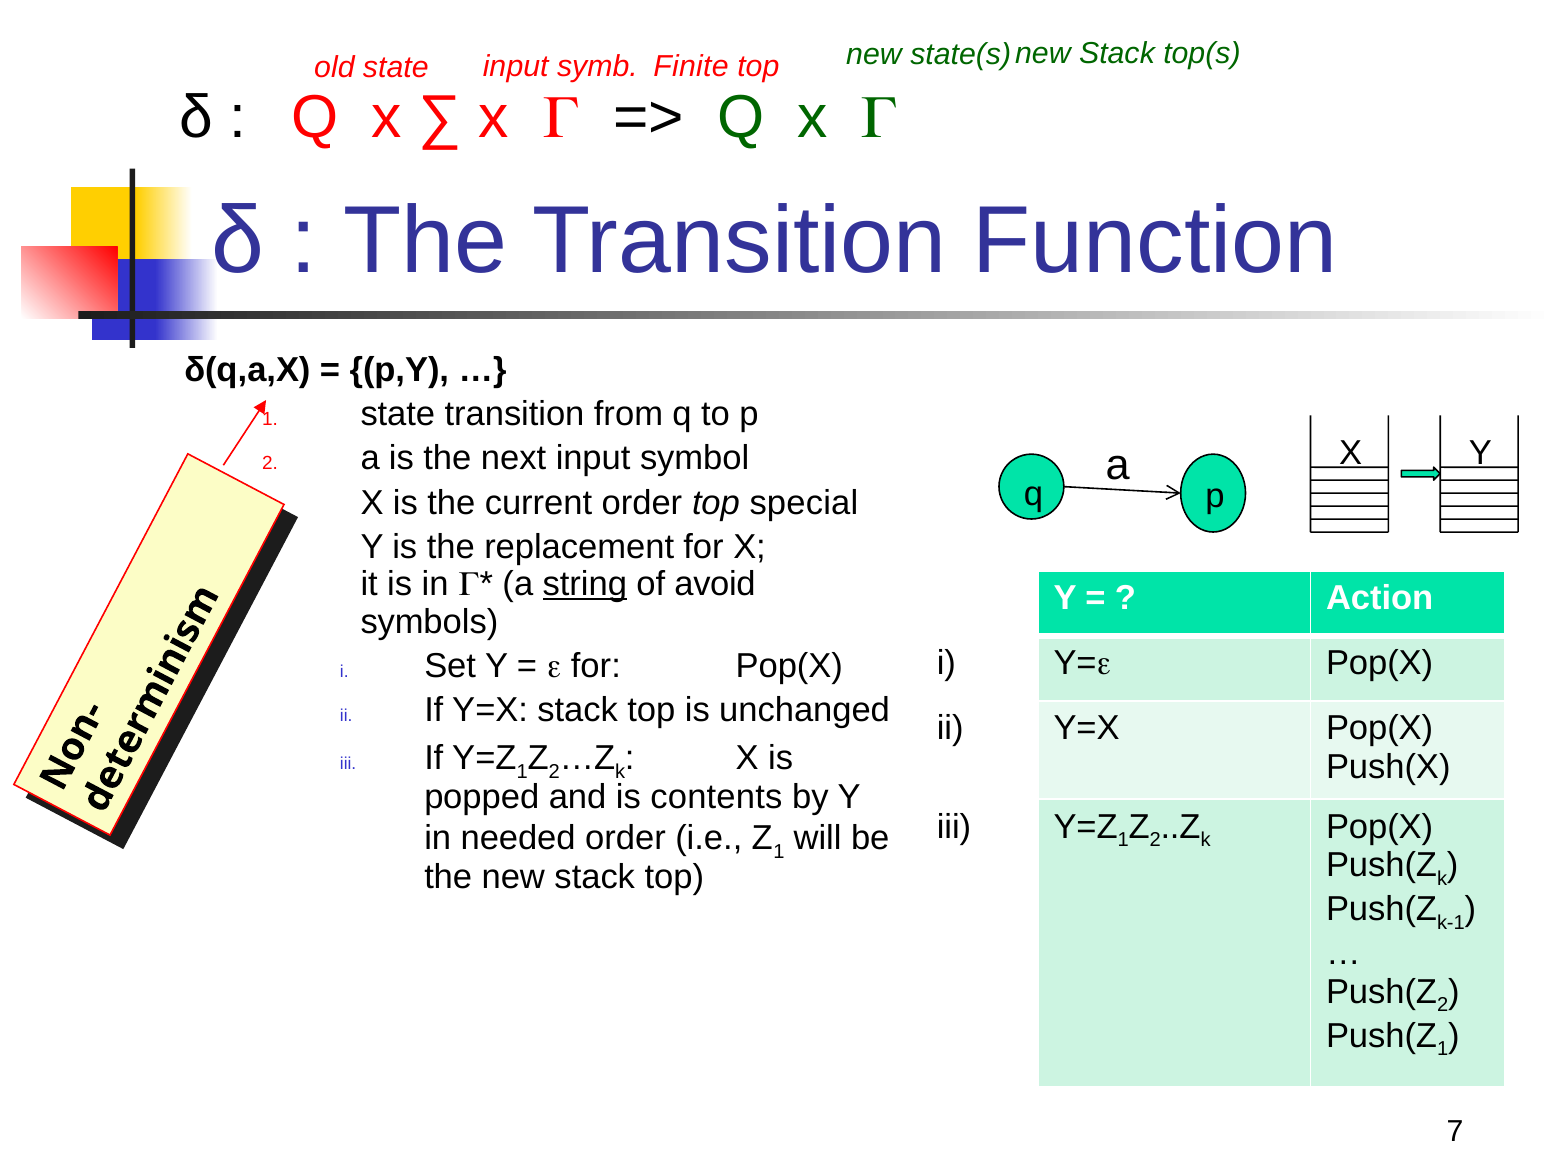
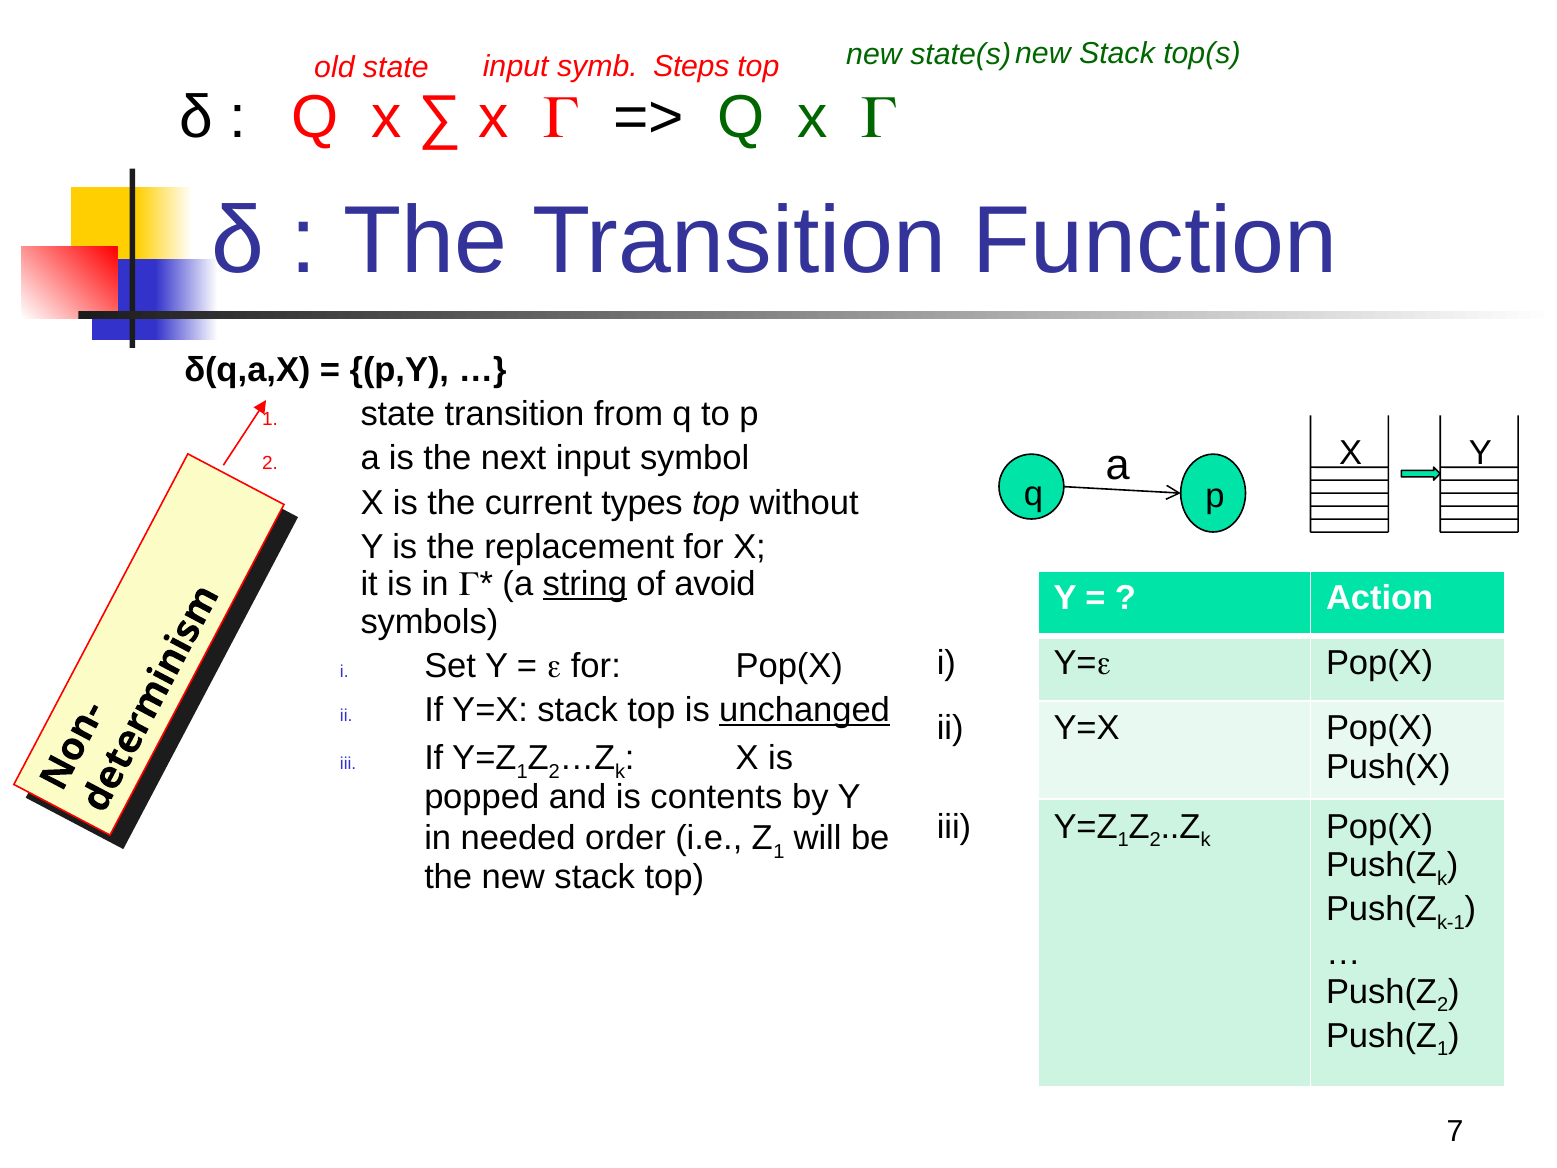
Finite: Finite -> Steps
current order: order -> types
special: special -> without
unchanged underline: none -> present
